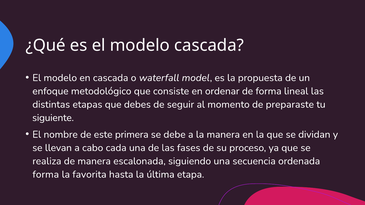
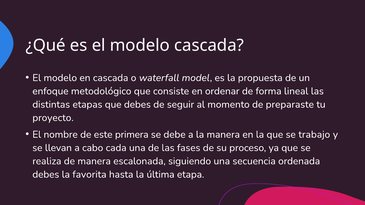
siguiente: siguiente -> proyecto
dividan: dividan -> trabajo
forma at (46, 175): forma -> debes
